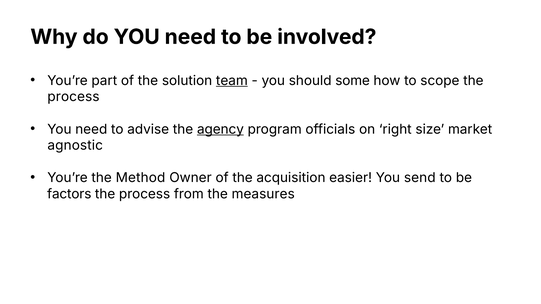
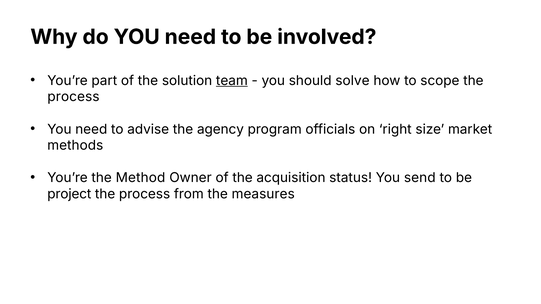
some: some -> solve
agency underline: present -> none
agnostic: agnostic -> methods
easier: easier -> status
factors: factors -> project
